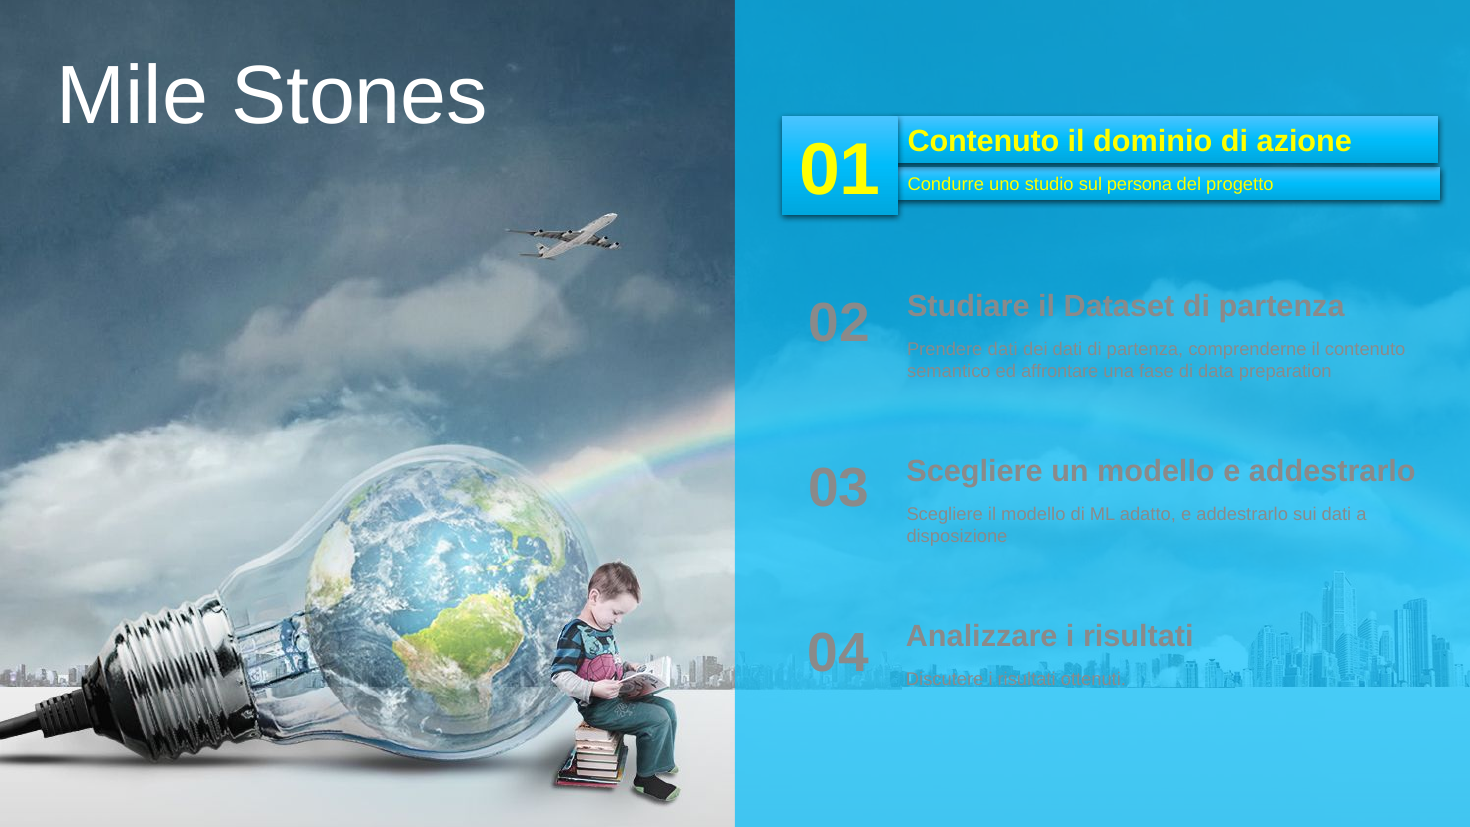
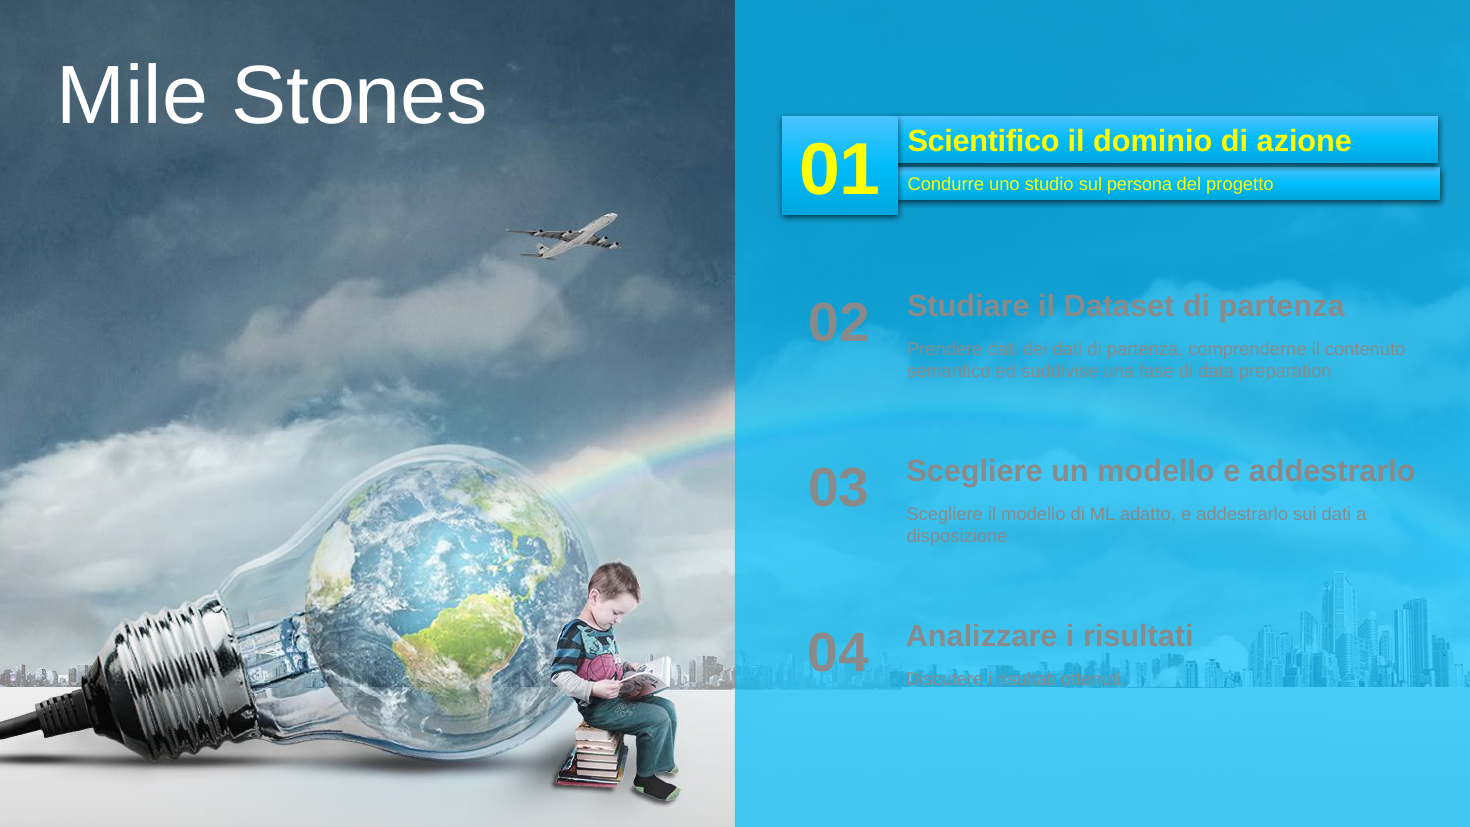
Contenuto at (983, 142): Contenuto -> Scientifico
affrontare: affrontare -> suddivise
